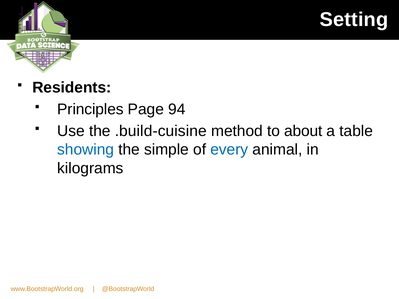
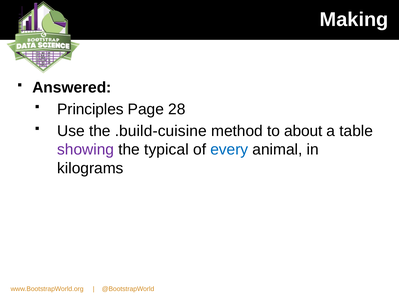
Setting: Setting -> Making
Residents: Residents -> Answered
94: 94 -> 28
showing colour: blue -> purple
simple: simple -> typical
